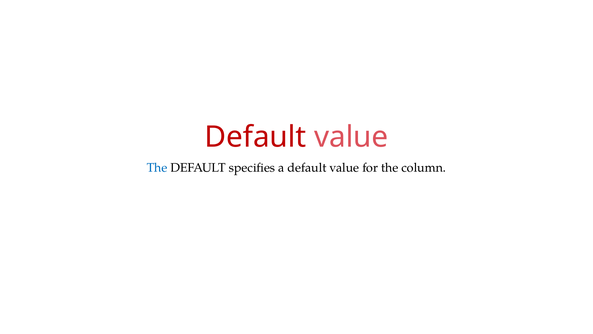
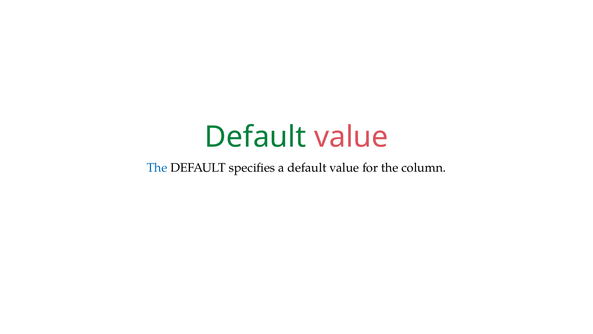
Default at (255, 137) colour: red -> green
